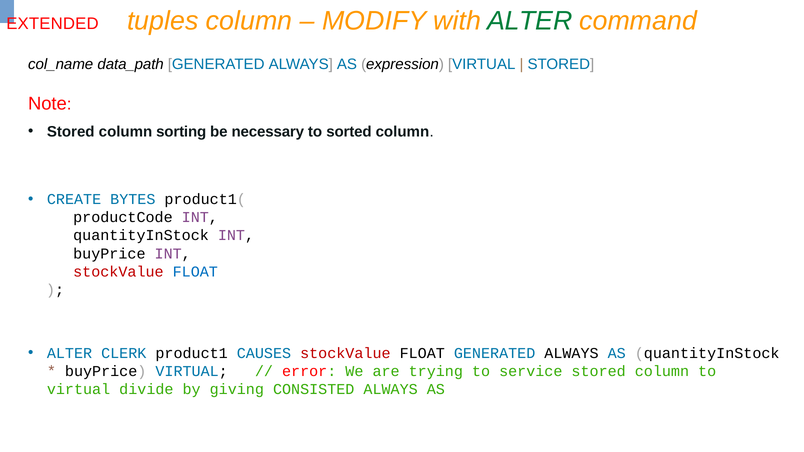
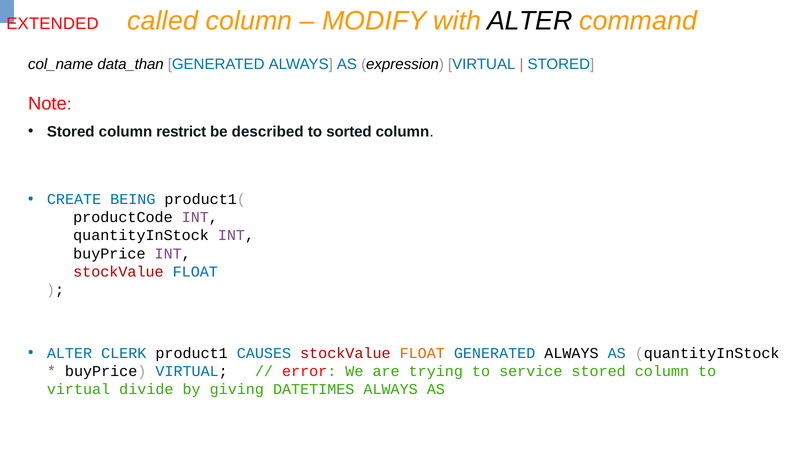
tuples: tuples -> called
ALTER at (530, 21) colour: green -> black
data_path: data_path -> data_than
sorting: sorting -> restrict
necessary: necessary -> described
BYTES: BYTES -> BEING
FLOAT at (422, 353) colour: black -> orange
CONSISTED: CONSISTED -> DATETIMES
